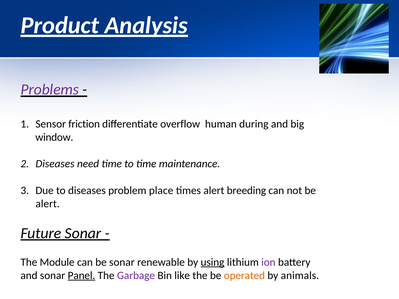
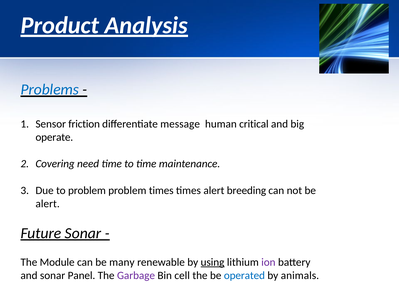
Problems colour: purple -> blue
overflow: overflow -> message
during: during -> critical
window: window -> operate
Diseases at (55, 164): Diseases -> Covering
to diseases: diseases -> problem
problem place: place -> times
be sonar: sonar -> many
Panel underline: present -> none
like: like -> cell
operated colour: orange -> blue
